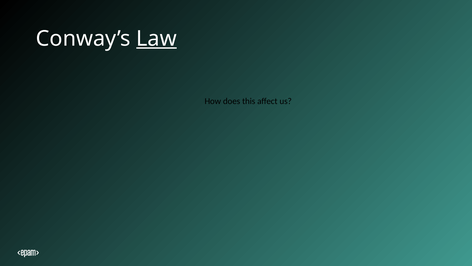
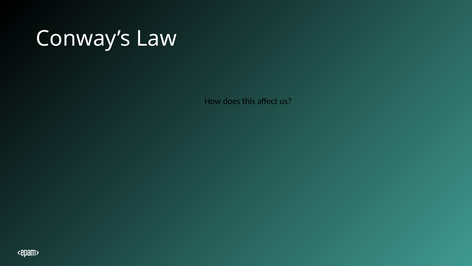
Law underline: present -> none
